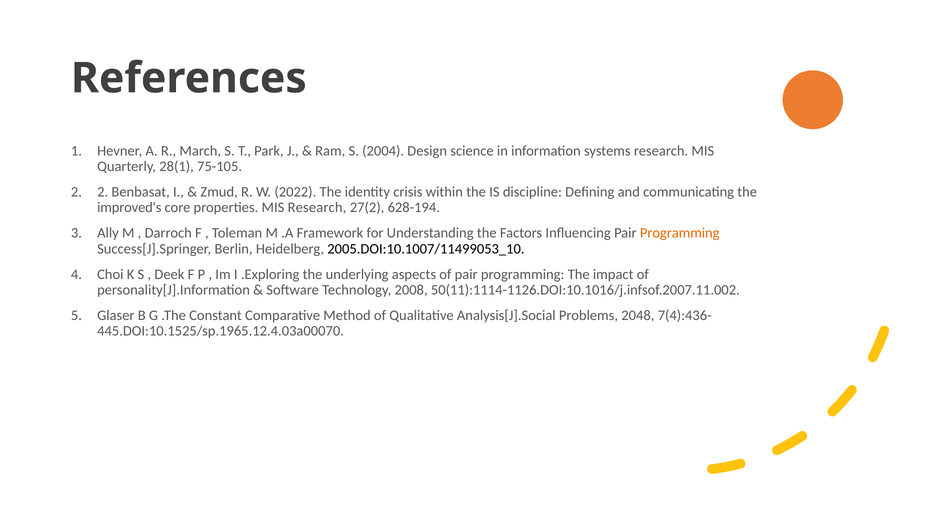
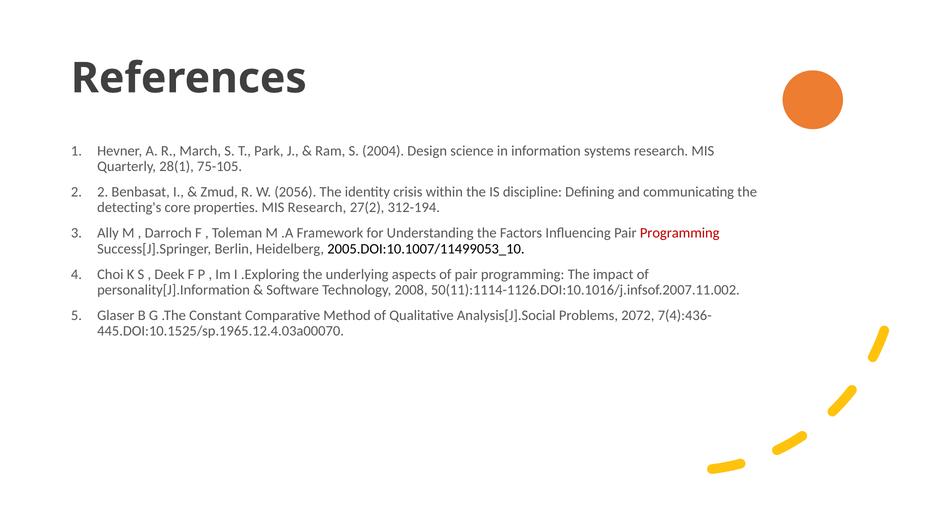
2022: 2022 -> 2056
improved's: improved's -> detecting's
628-194: 628-194 -> 312-194
Programming at (680, 233) colour: orange -> red
2048: 2048 -> 2072
